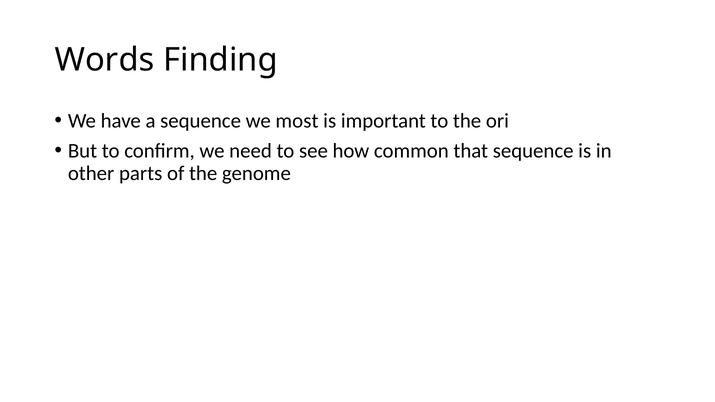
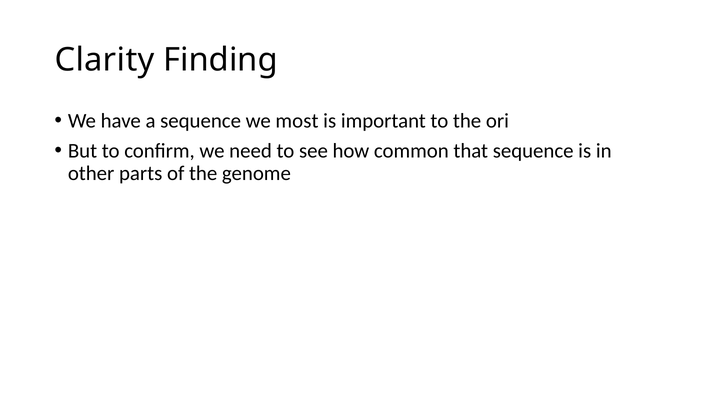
Words: Words -> Clarity
